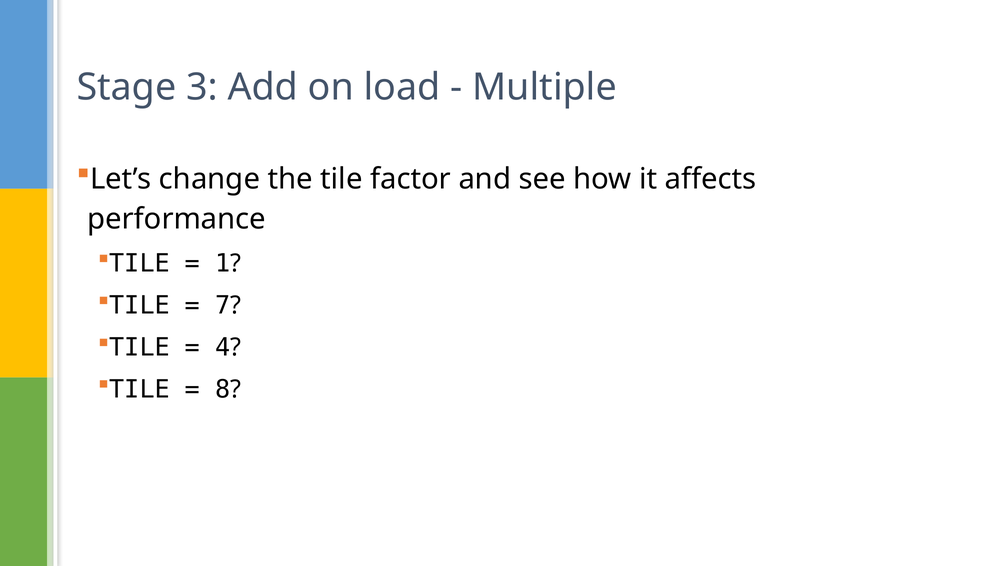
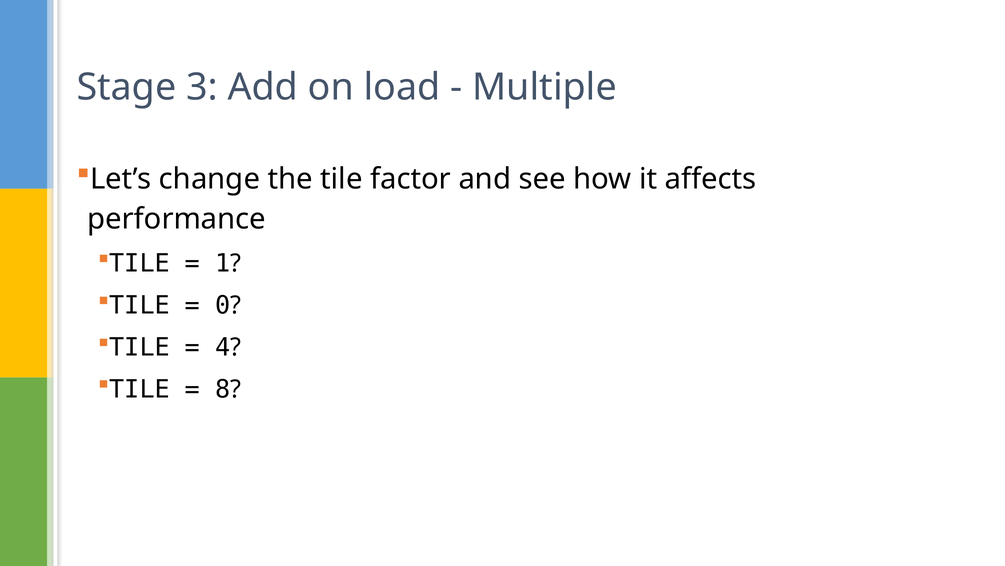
7: 7 -> 0
